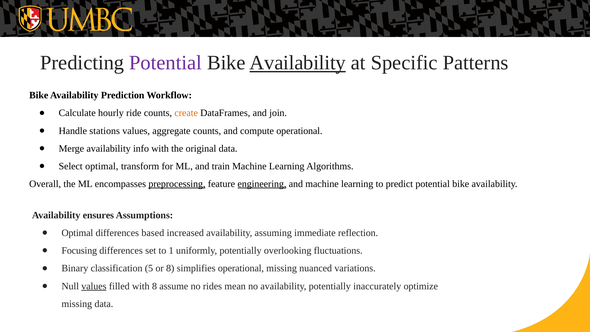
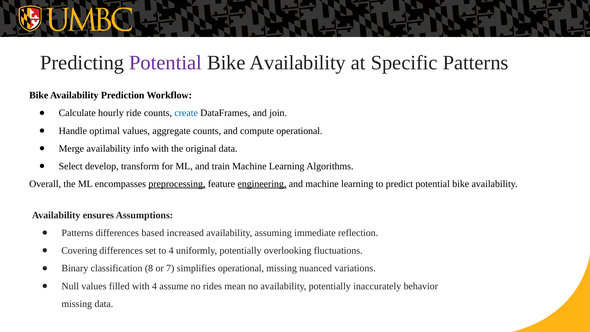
Availability at (298, 63) underline: present -> none
create colour: orange -> blue
stations: stations -> optimal
Select optimal: optimal -> develop
Optimal at (77, 233): Optimal -> Patterns
Focusing: Focusing -> Covering
to 1: 1 -> 4
5: 5 -> 8
or 8: 8 -> 7
values at (94, 286) underline: present -> none
with 8: 8 -> 4
optimize: optimize -> behavior
